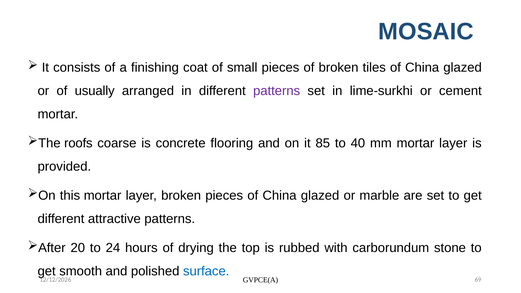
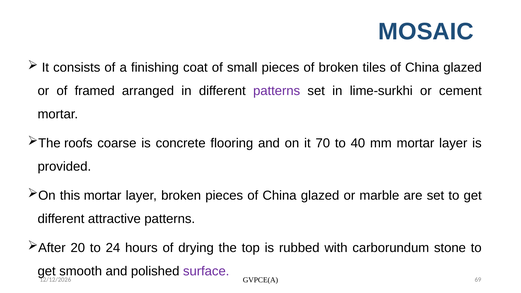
usually: usually -> framed
85: 85 -> 70
surface colour: blue -> purple
